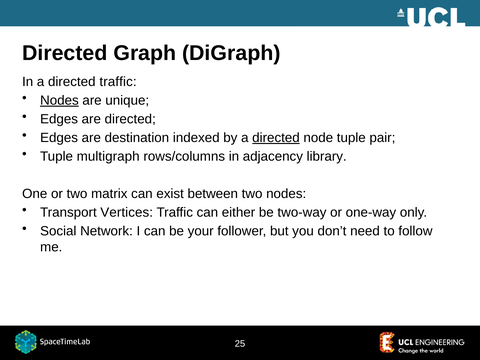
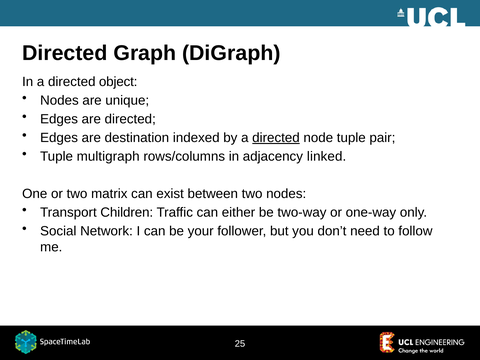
directed traffic: traffic -> object
Nodes at (59, 100) underline: present -> none
library: library -> linked
Vertices: Vertices -> Children
